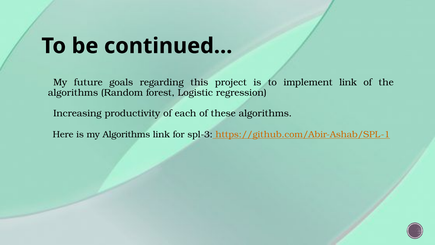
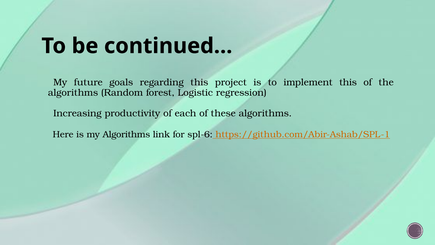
implement link: link -> this
spl-3: spl-3 -> spl-6
